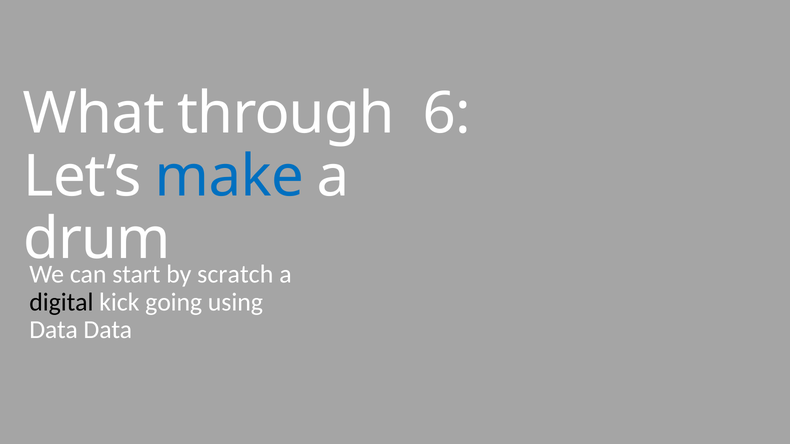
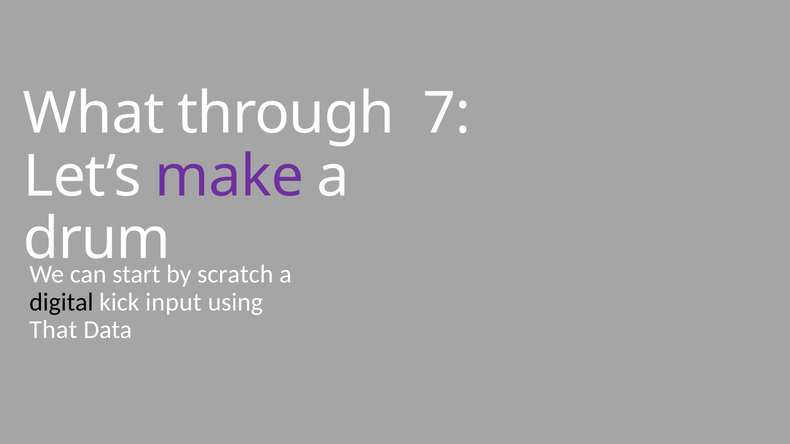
6: 6 -> 7
make colour: blue -> purple
going: going -> input
Data at (54, 330): Data -> That
